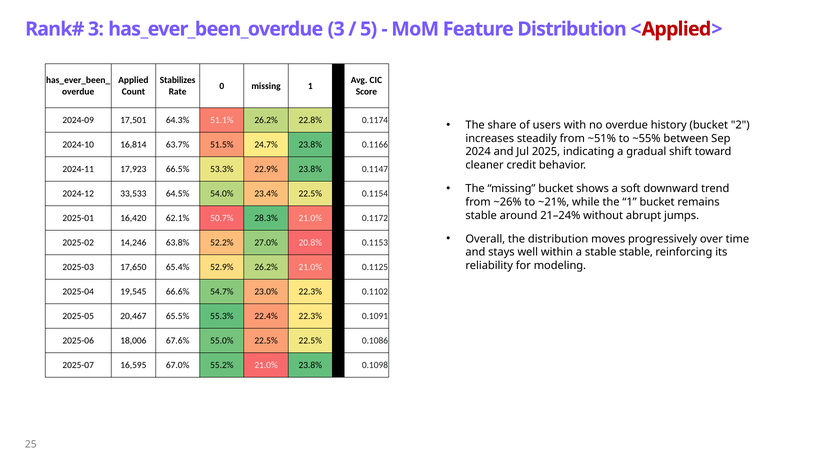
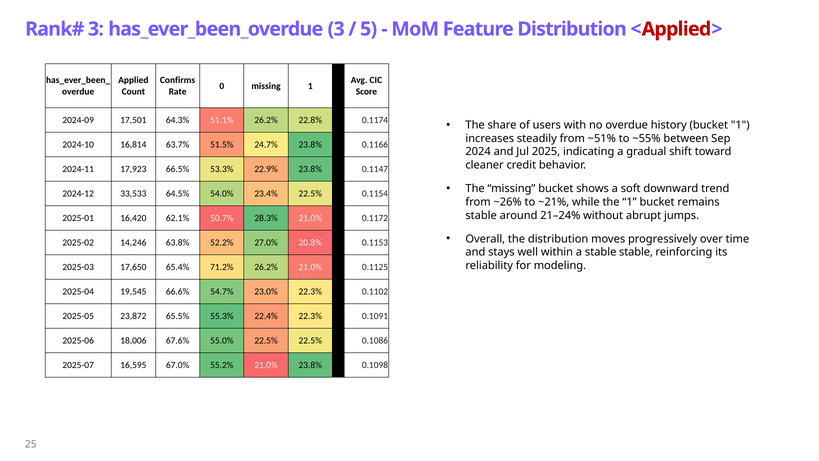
Stabilizes: Stabilizes -> Confirms
bucket 2: 2 -> 1
52.9%: 52.9% -> 71.2%
20,467: 20,467 -> 23,872
